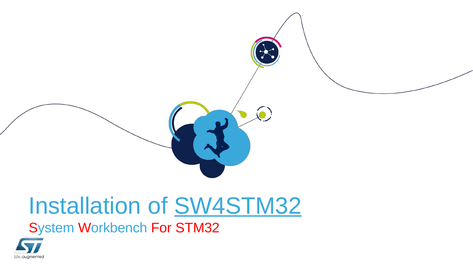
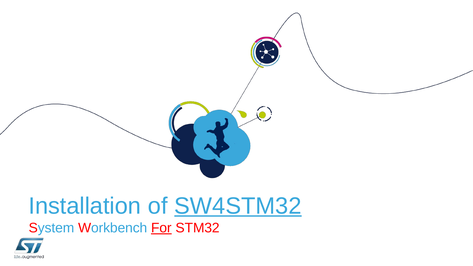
For underline: none -> present
